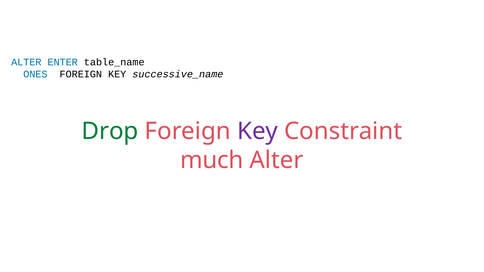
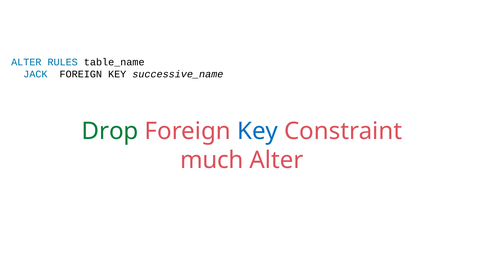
ENTER: ENTER -> RULES
ONES: ONES -> JACK
Key at (258, 131) colour: purple -> blue
